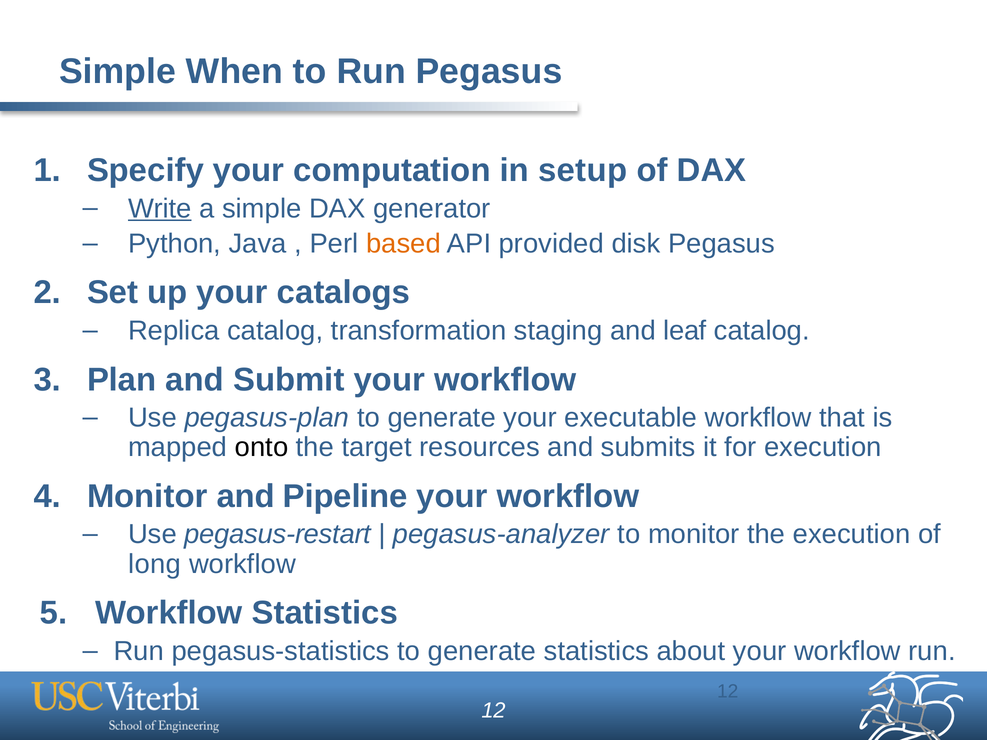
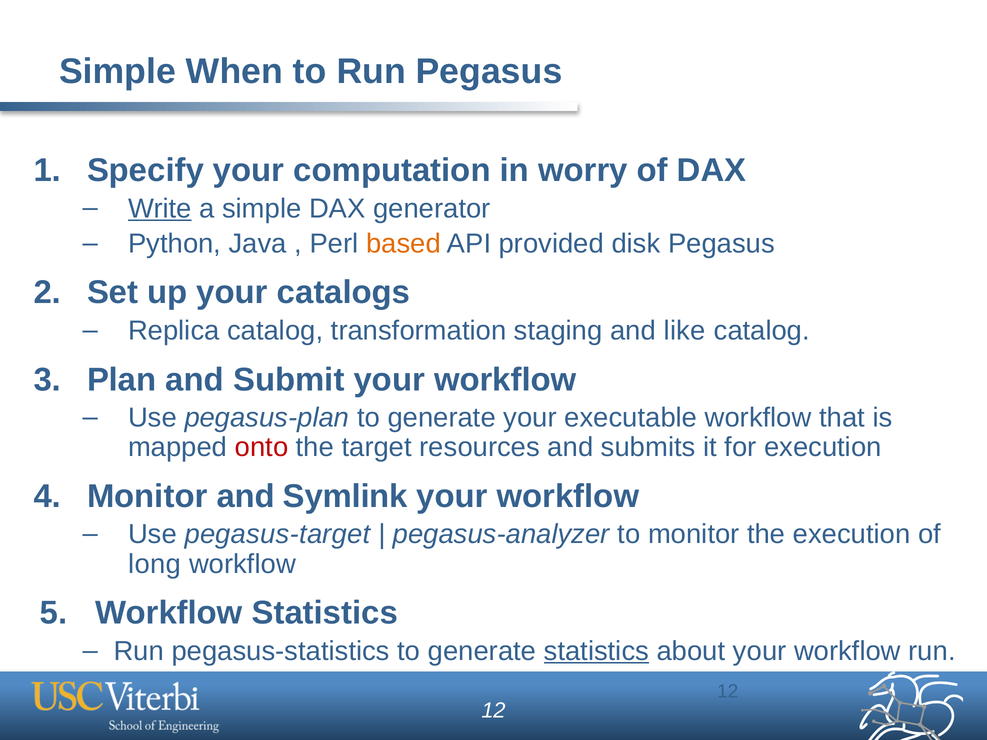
setup: setup -> worry
leaf: leaf -> like
onto colour: black -> red
Pipeline: Pipeline -> Symlink
pegasus-restart: pegasus-restart -> pegasus-target
statistics at (596, 651) underline: none -> present
